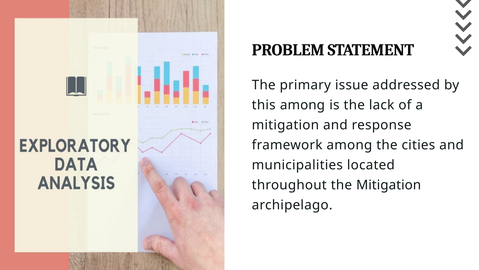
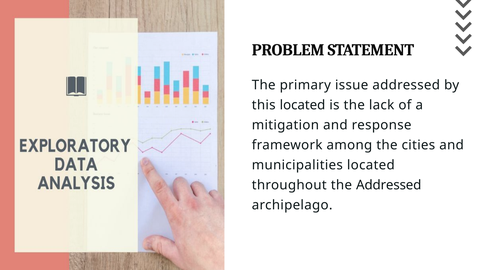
this among: among -> located
the Mitigation: Mitigation -> Addressed
